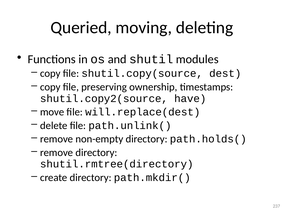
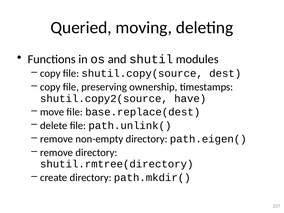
will.replace(dest: will.replace(dest -> base.replace(dest
path.holds(: path.holds( -> path.eigen(
